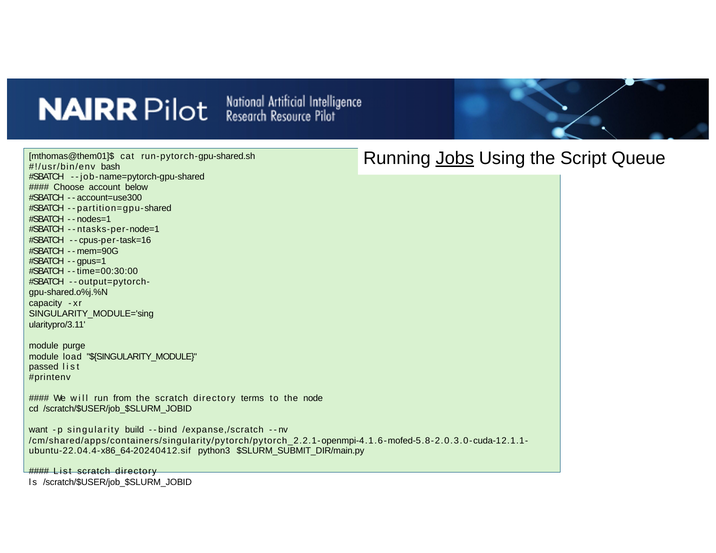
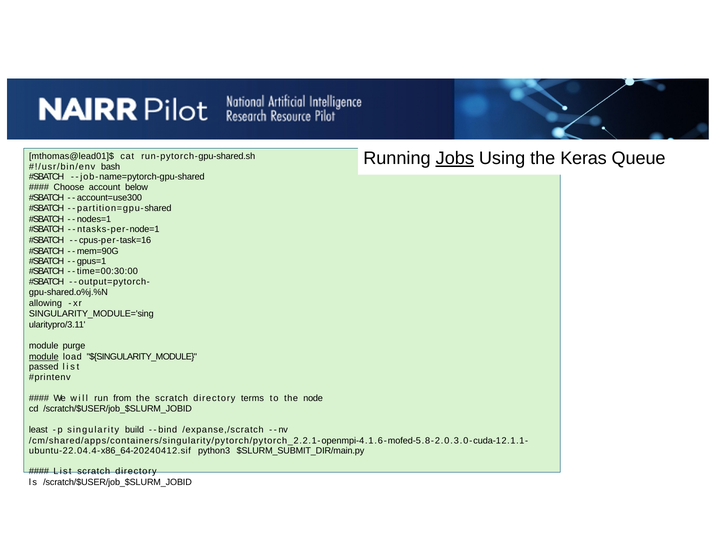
Script: Script -> Keras
mthomas@them01]$: mthomas@them01]$ -> mthomas@lead01]$
capacity: capacity -> allowing
module at (44, 357) underline: none -> present
want: want -> least
